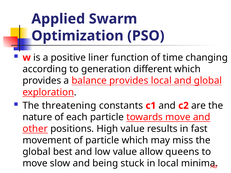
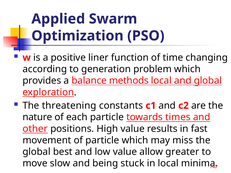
different: different -> problem
balance provides: provides -> methods
towards move: move -> times
queens: queens -> greater
